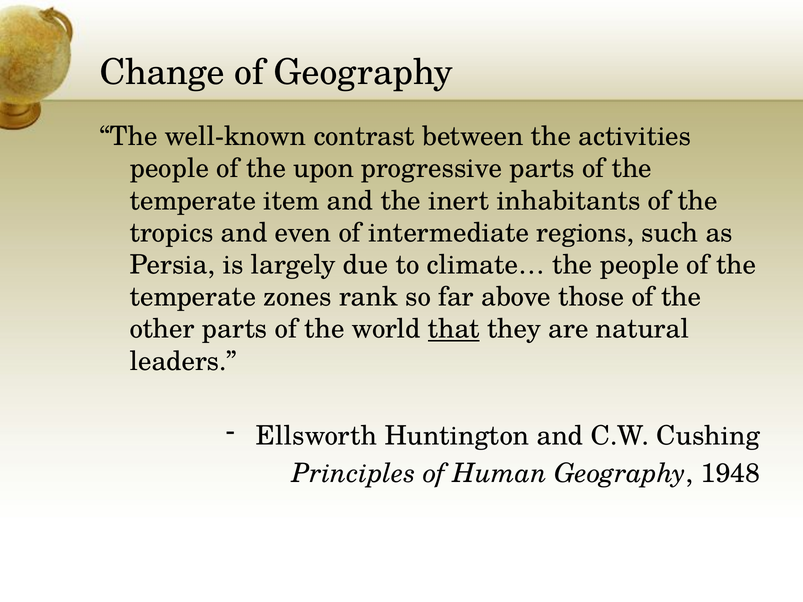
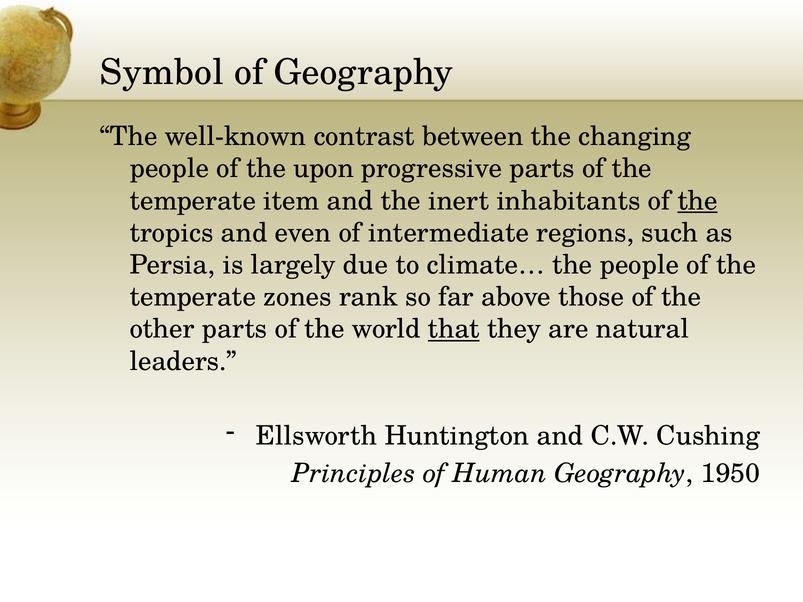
Change: Change -> Symbol
activities: activities -> changing
the at (698, 201) underline: none -> present
1948: 1948 -> 1950
